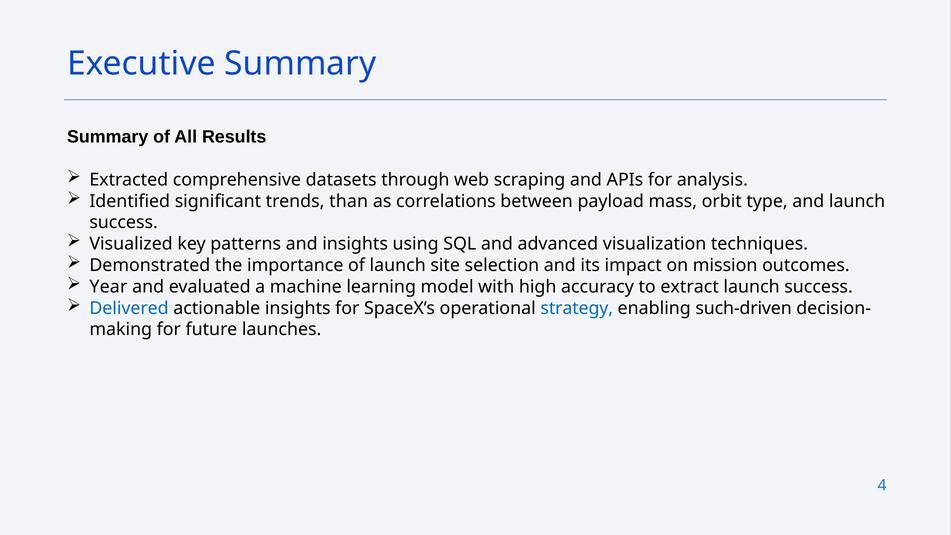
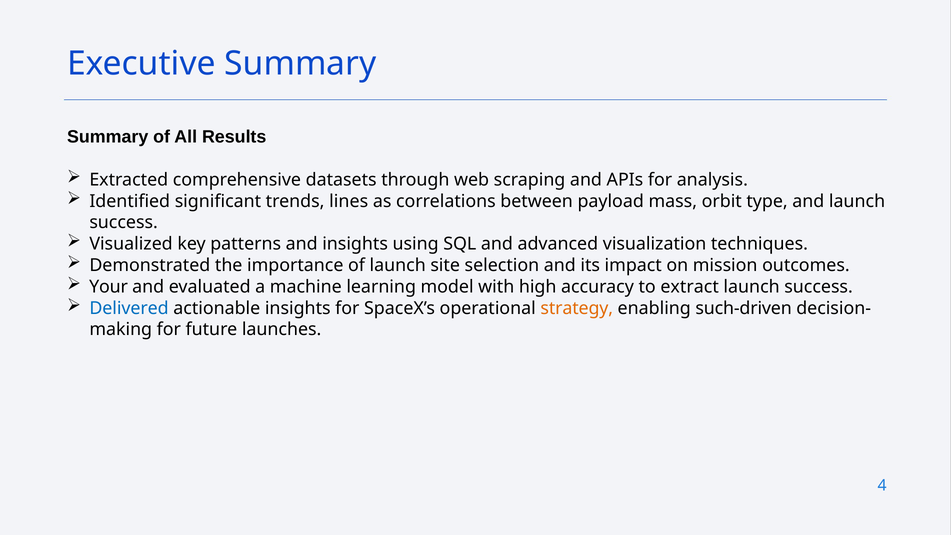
than: than -> lines
Year: Year -> Your
strategy colour: blue -> orange
